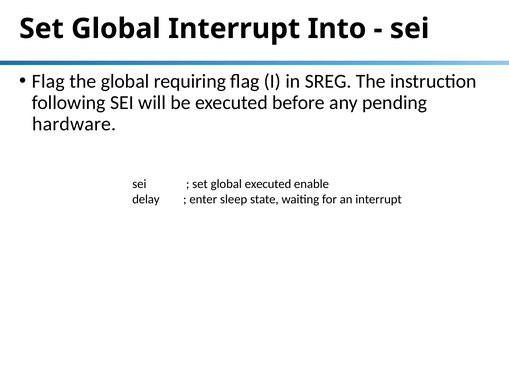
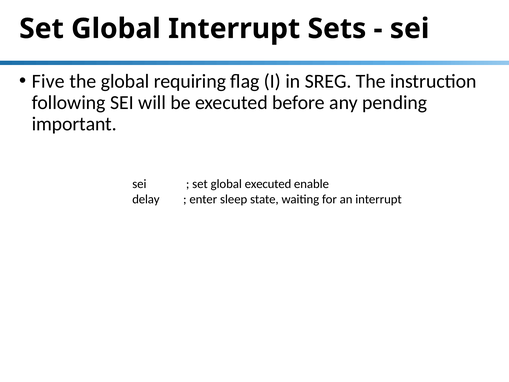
Into: Into -> Sets
Flag at (48, 81): Flag -> Five
hardware: hardware -> important
